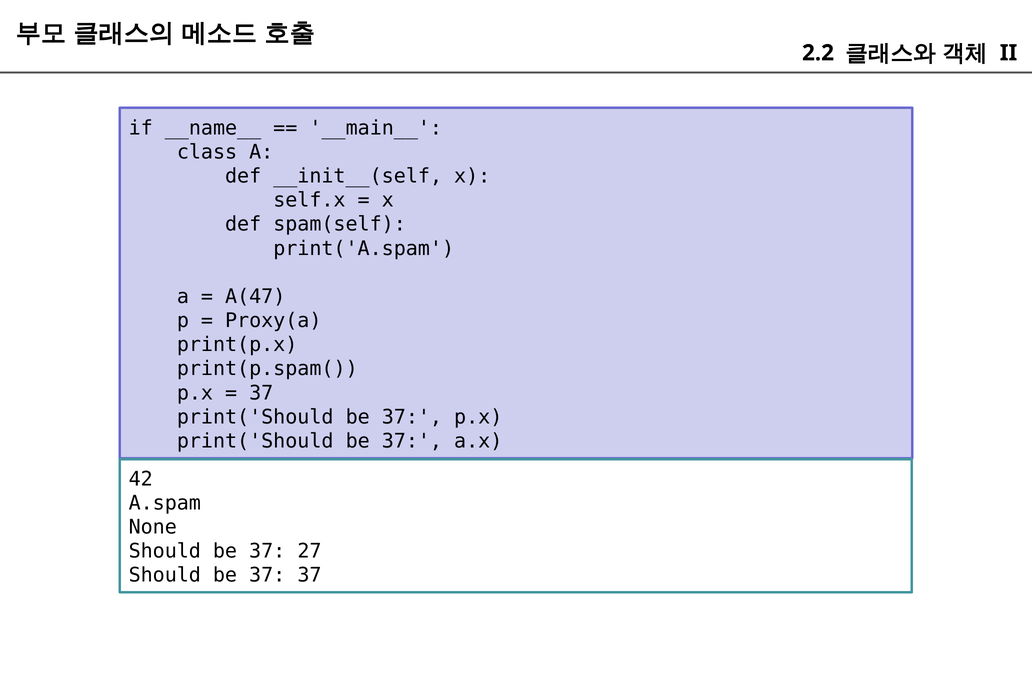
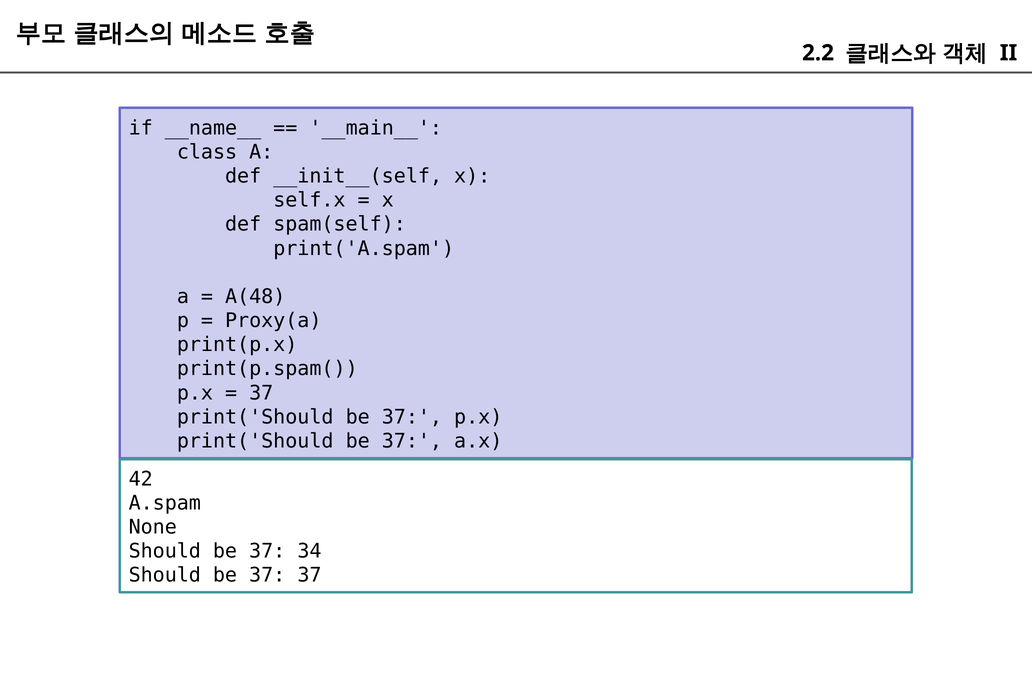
A(47: A(47 -> A(48
27: 27 -> 34
